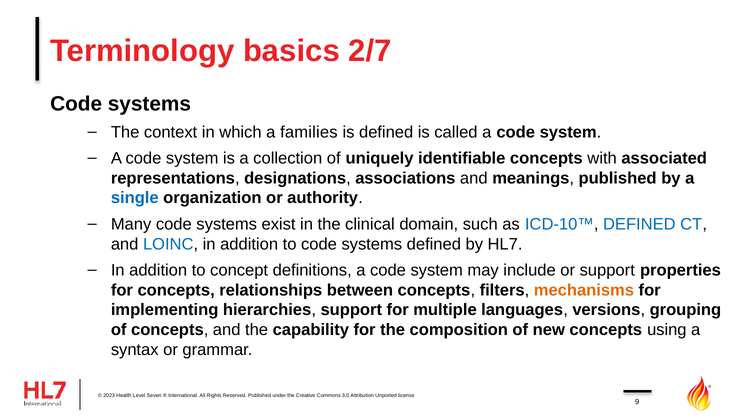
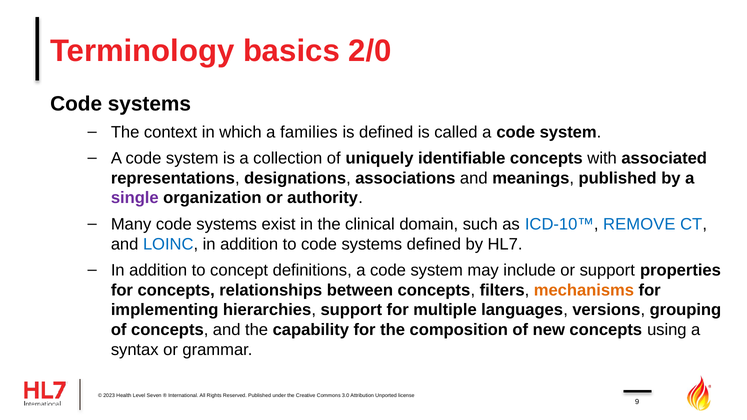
2/7: 2/7 -> 2/0
single colour: blue -> purple
ICD-10™ DEFINED: DEFINED -> REMOVE
